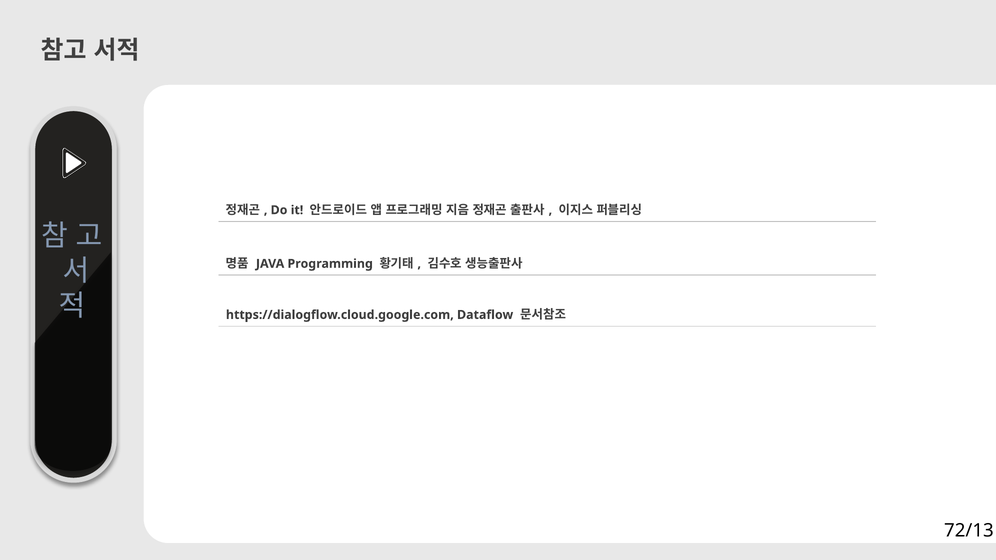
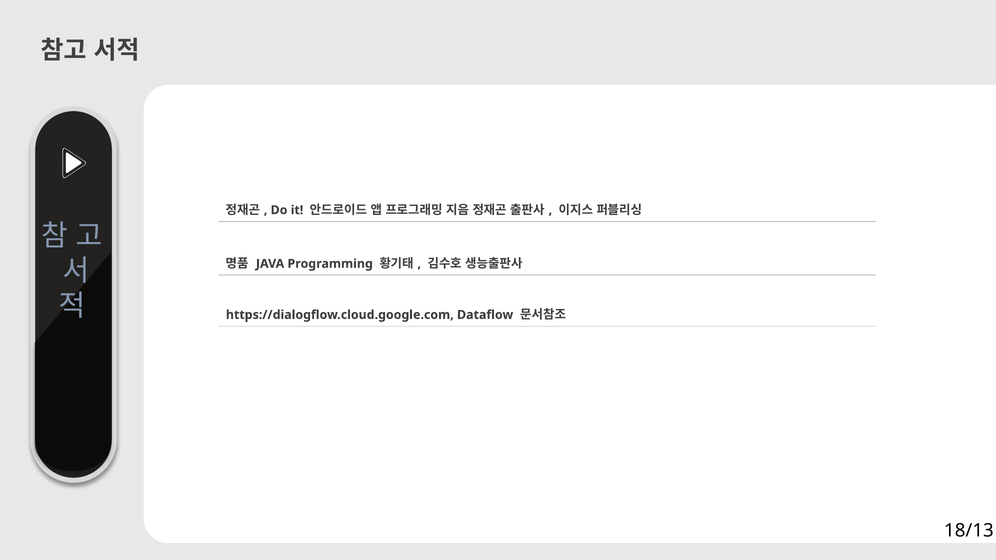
72/13: 72/13 -> 18/13
